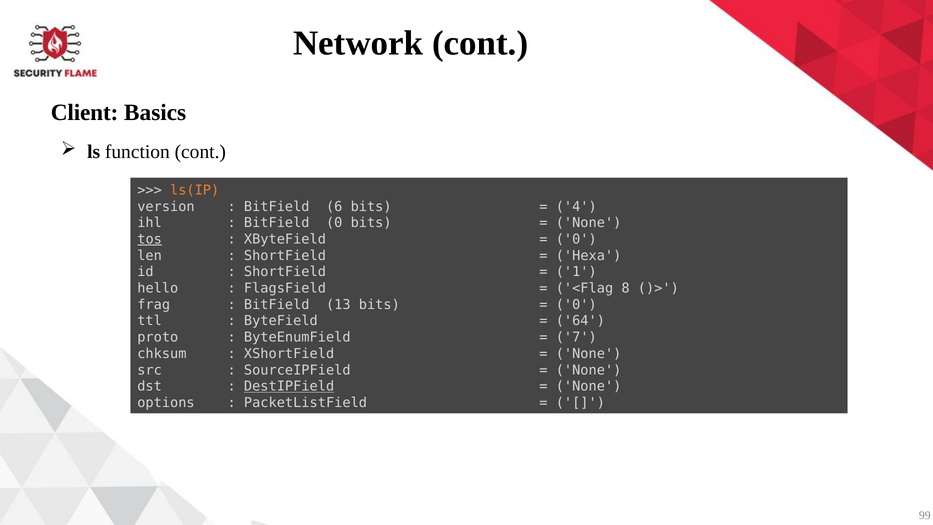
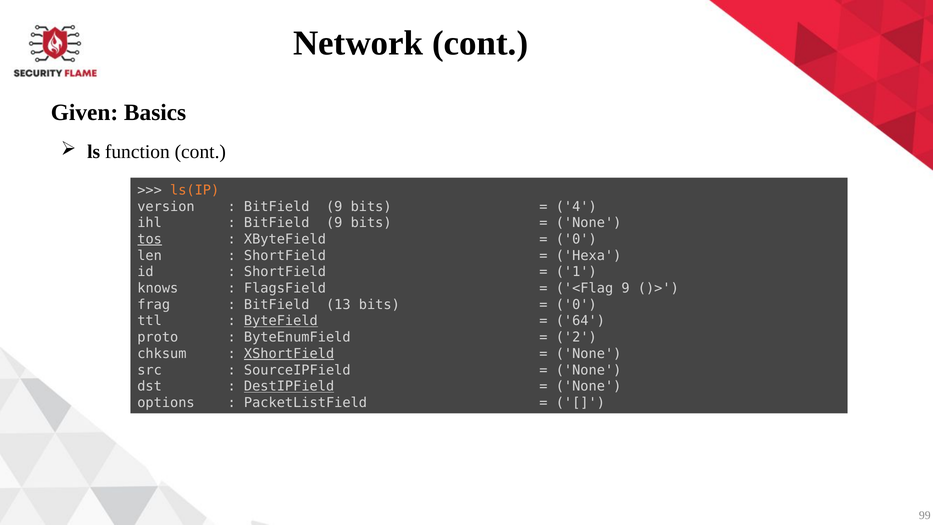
Client: Client -> Given
6 at (334, 207): 6 -> 9
0 at (334, 223): 0 -> 9
hello: hello -> knows
<Flag 8: 8 -> 9
ByteField underline: none -> present
7: 7 -> 2
XShortField underline: none -> present
